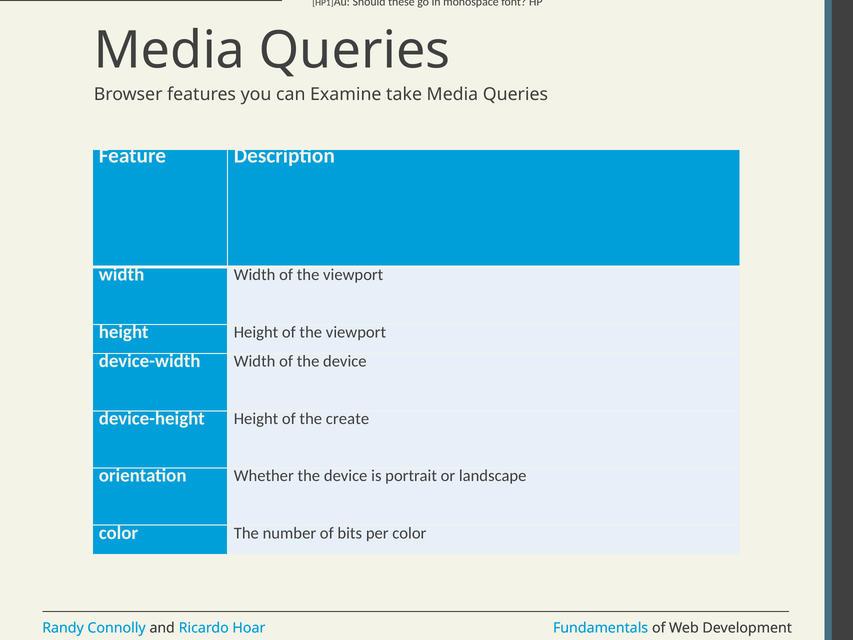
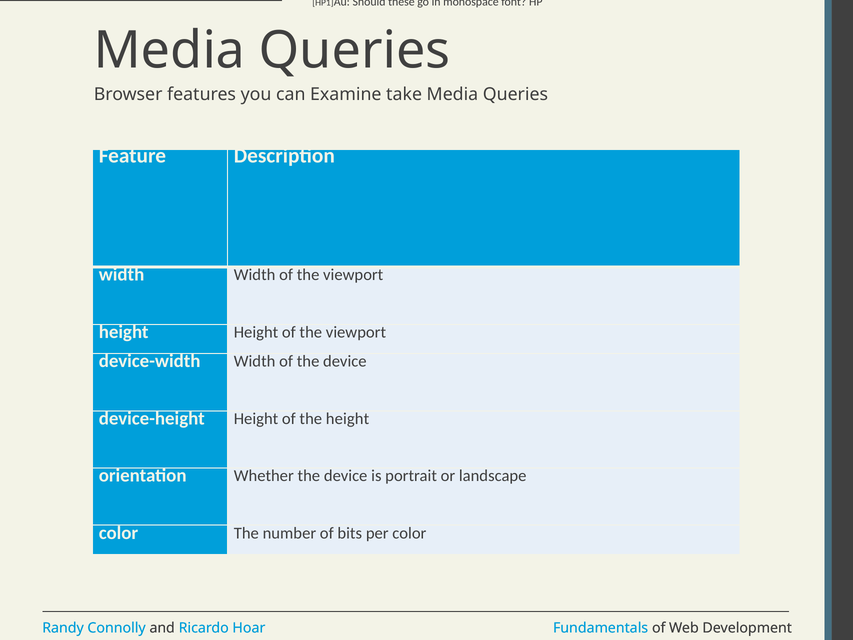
the create: create -> height
